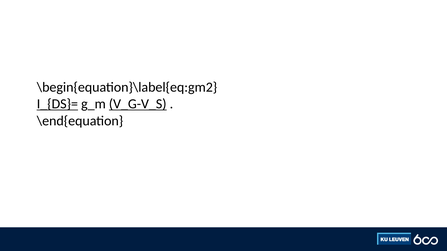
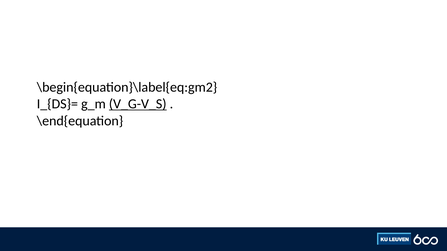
I_{DS}= underline: present -> none
